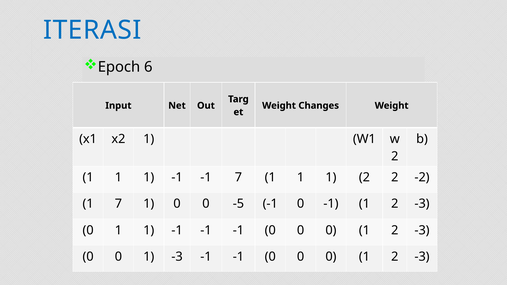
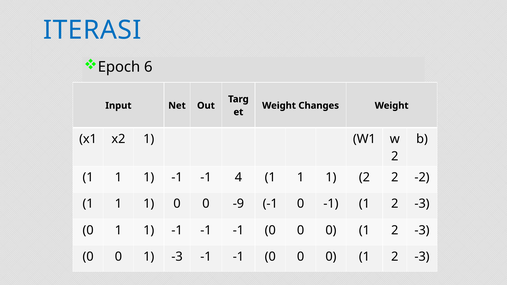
-1 7: 7 -> 4
7 at (118, 204): 7 -> 1
-5: -5 -> -9
